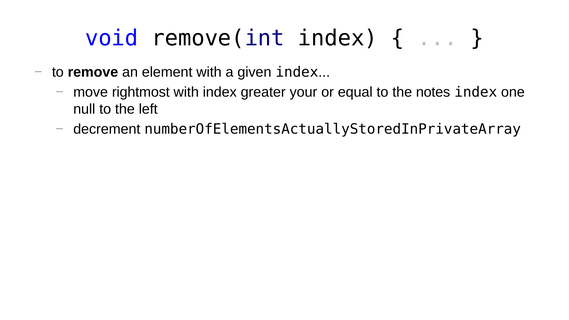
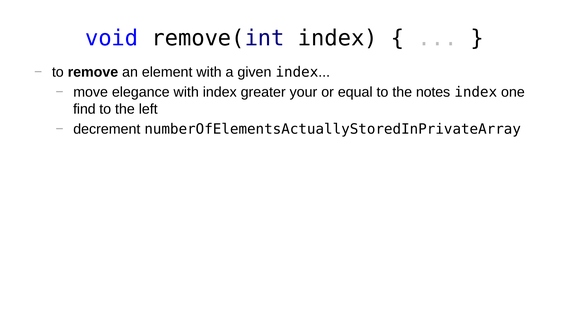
rightmost: rightmost -> elegance
null: null -> find
